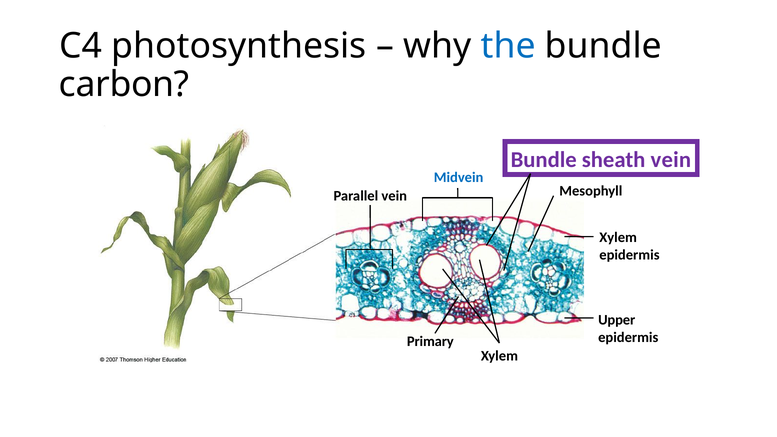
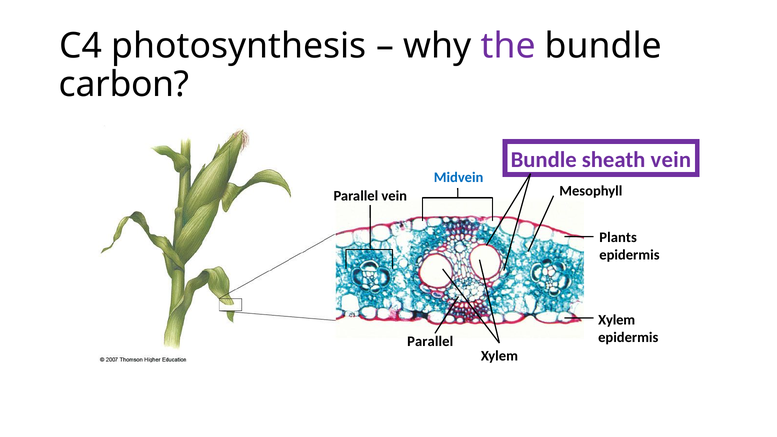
the colour: blue -> purple
Xylem at (618, 238): Xylem -> Plants
Upper at (617, 320): Upper -> Xylem
Primary at (430, 342): Primary -> Parallel
